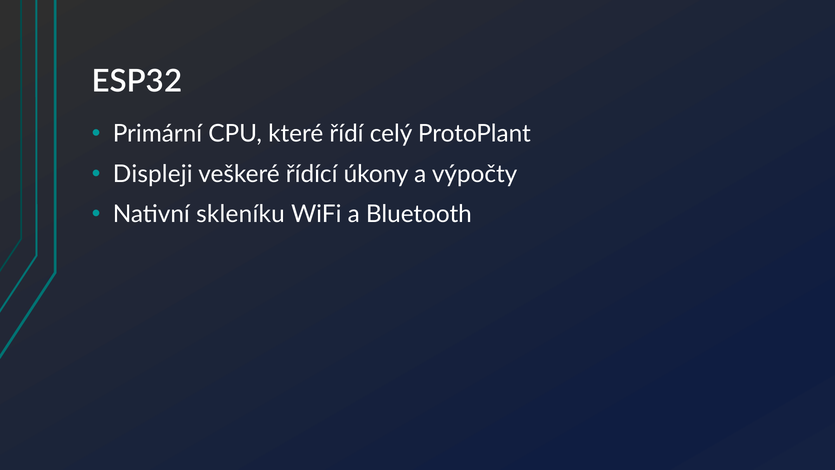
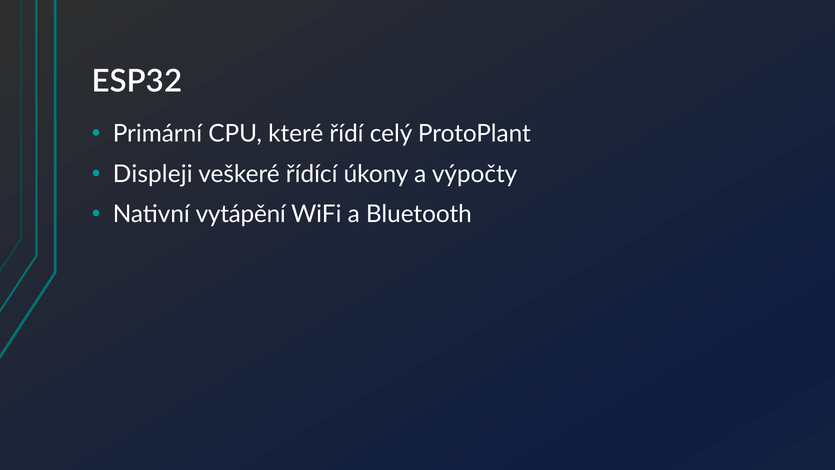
skleníku: skleníku -> vytápění
